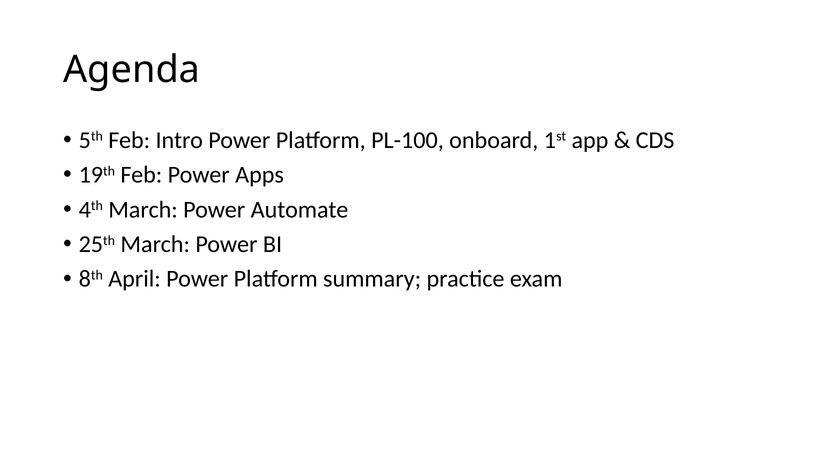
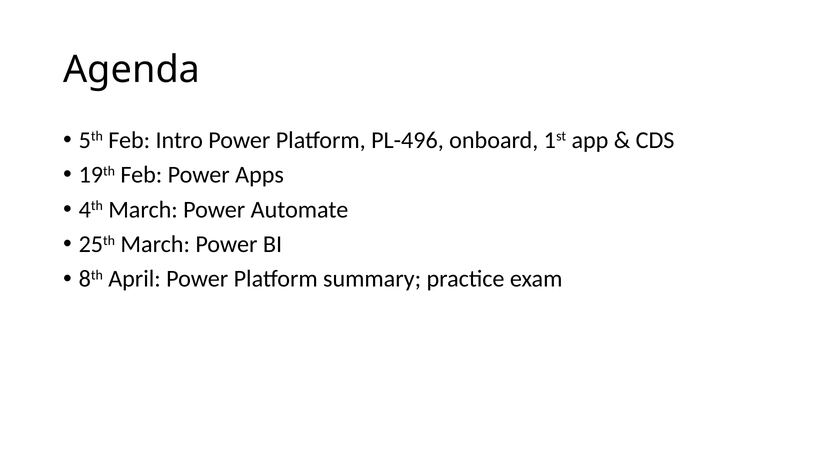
PL-100: PL-100 -> PL-496
